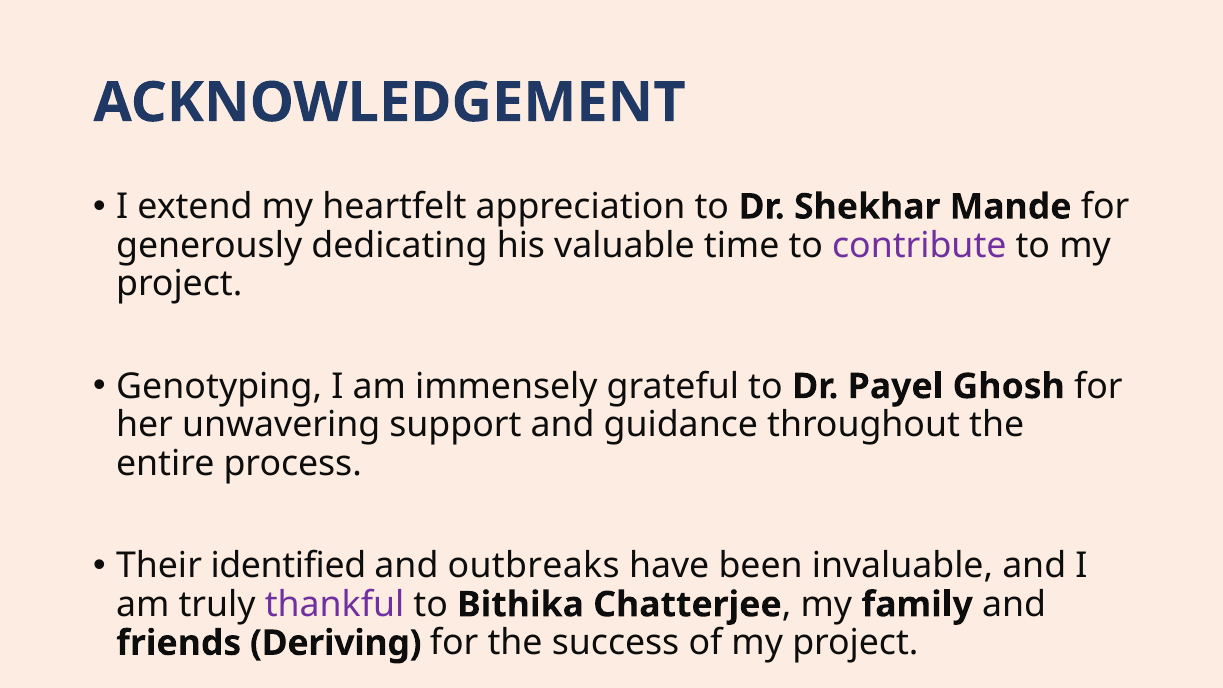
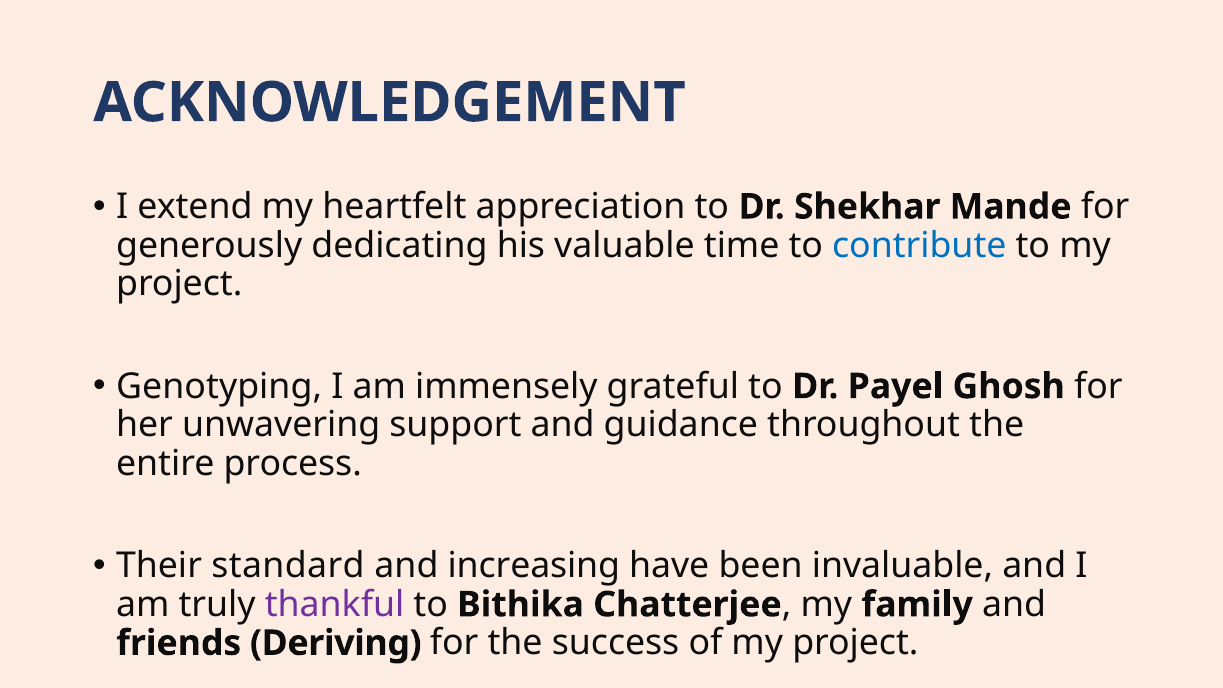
contribute colour: purple -> blue
identified: identified -> standard
outbreaks: outbreaks -> increasing
